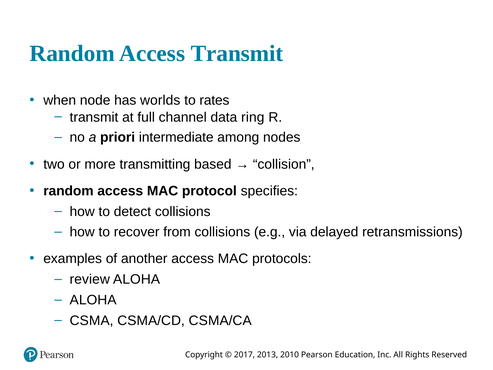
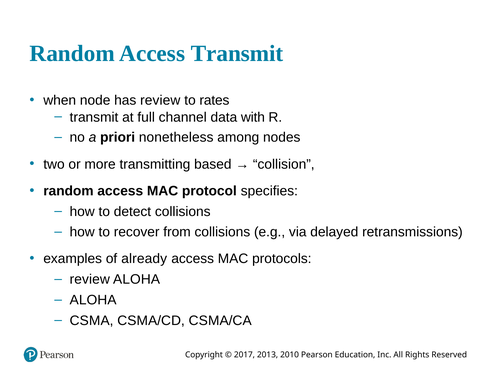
has worlds: worlds -> review
ring: ring -> with
intermediate: intermediate -> nonetheless
another: another -> already
